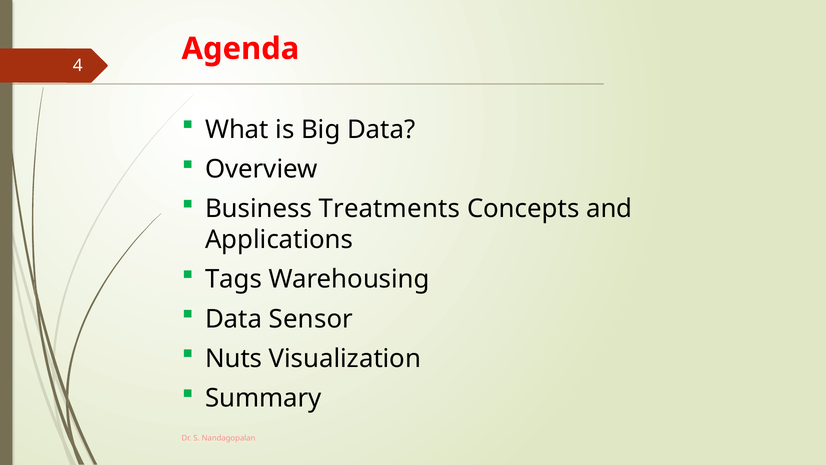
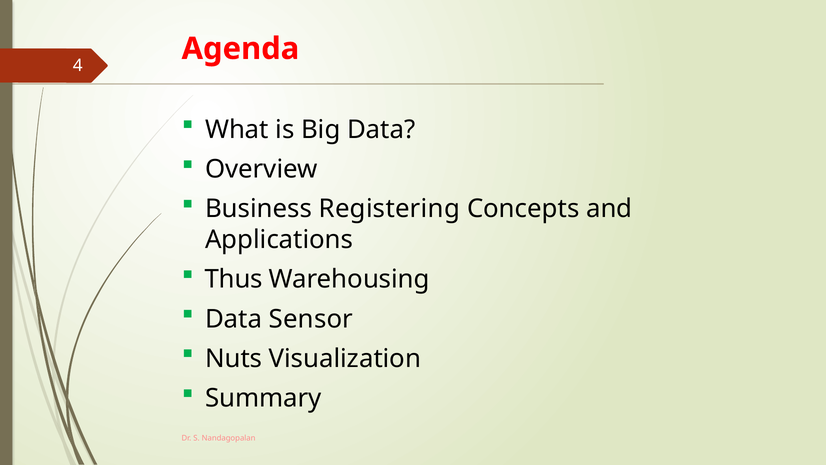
Treatments: Treatments -> Registering
Tags: Tags -> Thus
